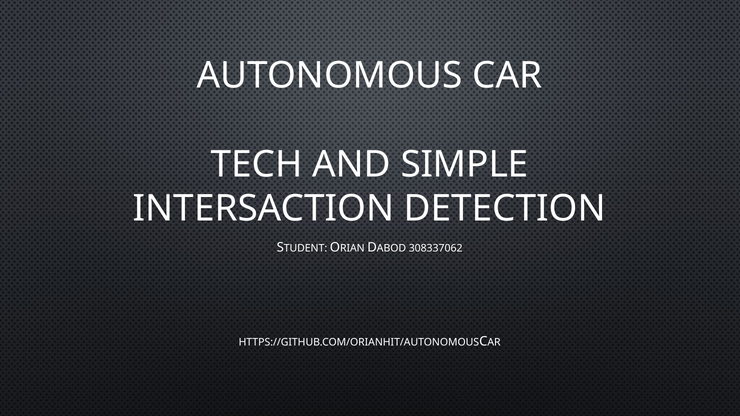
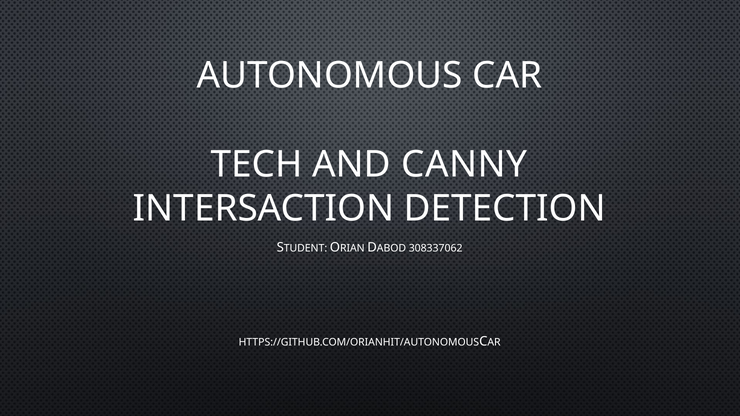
SIMPLE: SIMPLE -> CANNY
